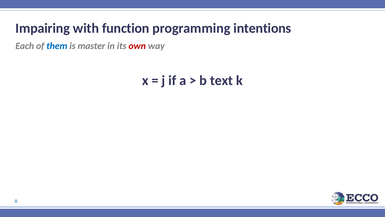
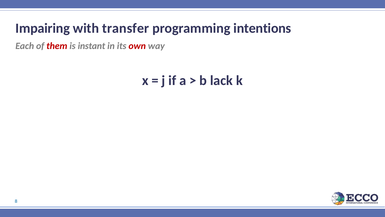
function: function -> transfer
them colour: blue -> red
master: master -> instant
text: text -> lack
